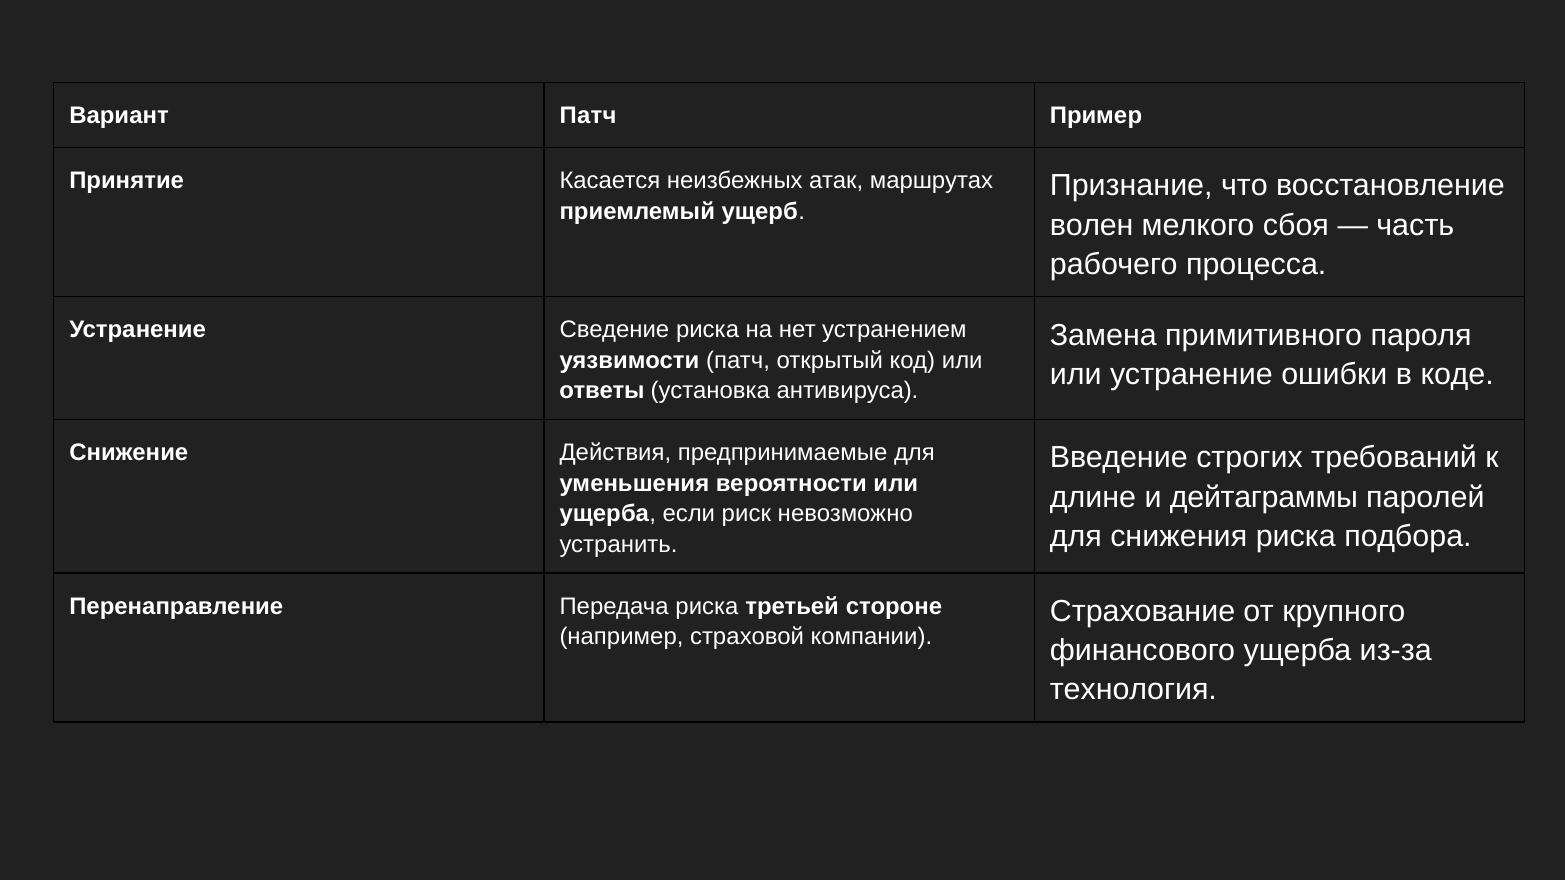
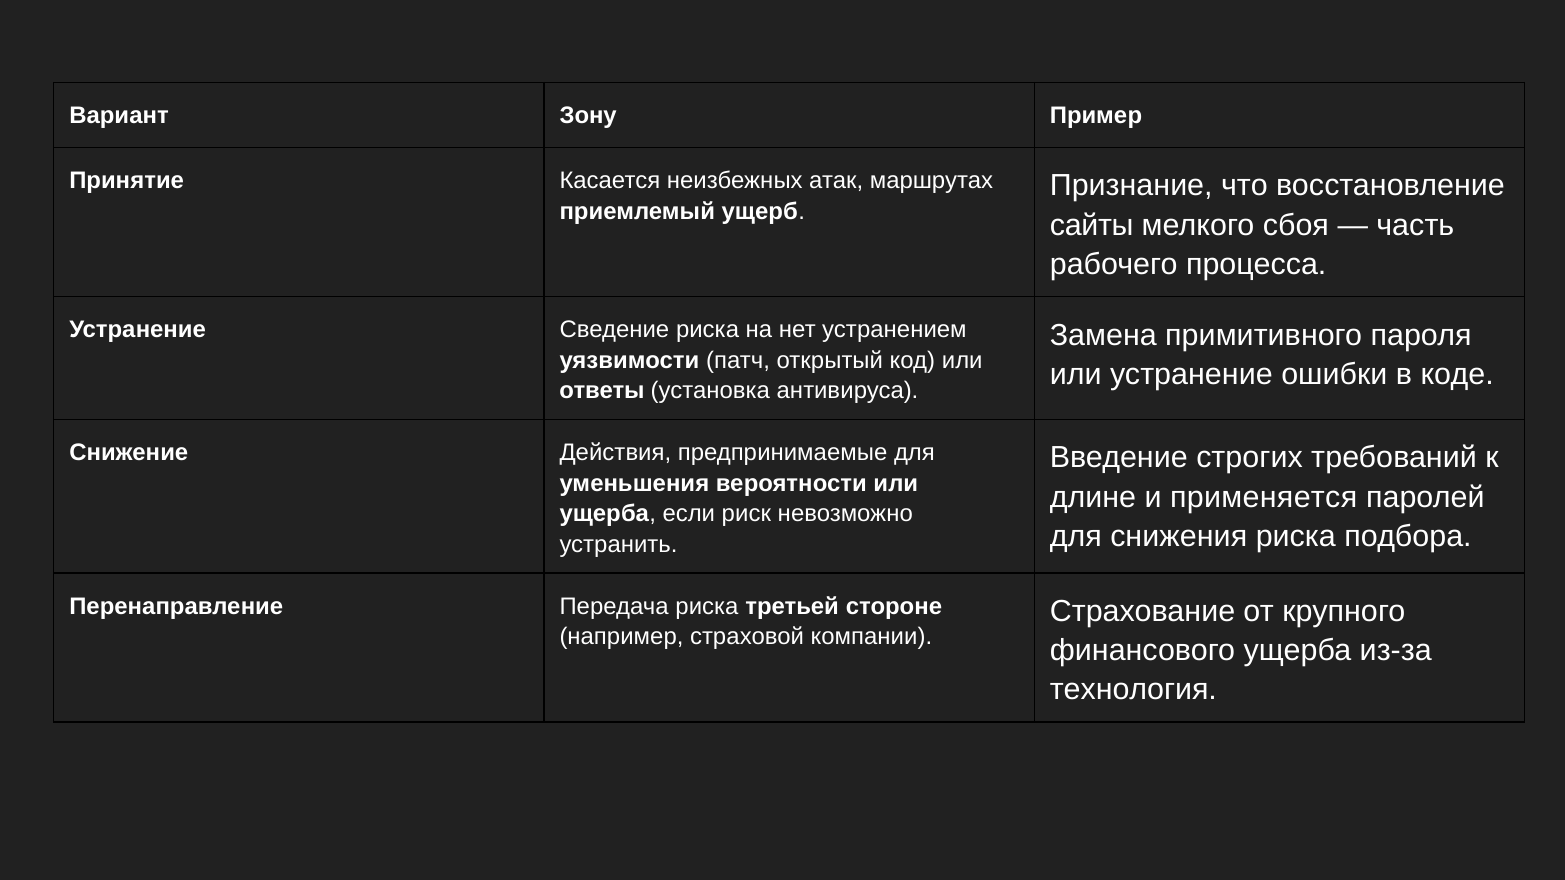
Вариант Патч: Патч -> Зону
волен: волен -> сайты
дейтаграммы: дейтаграммы -> применяется
